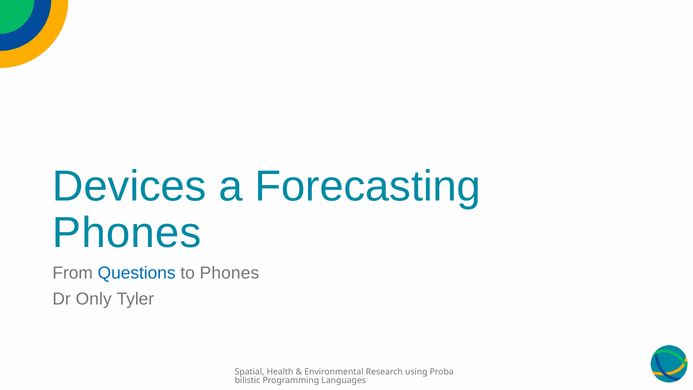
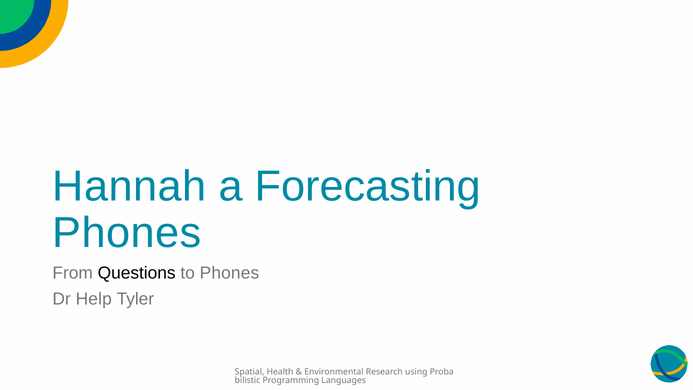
Devices: Devices -> Hannah
Questions colour: blue -> black
Only: Only -> Help
